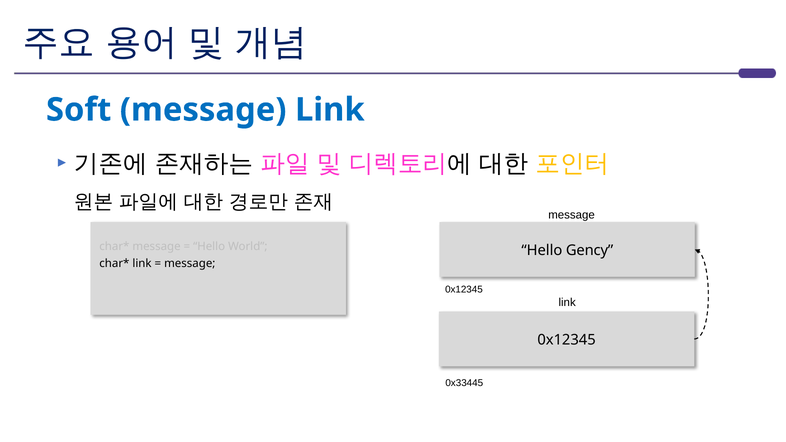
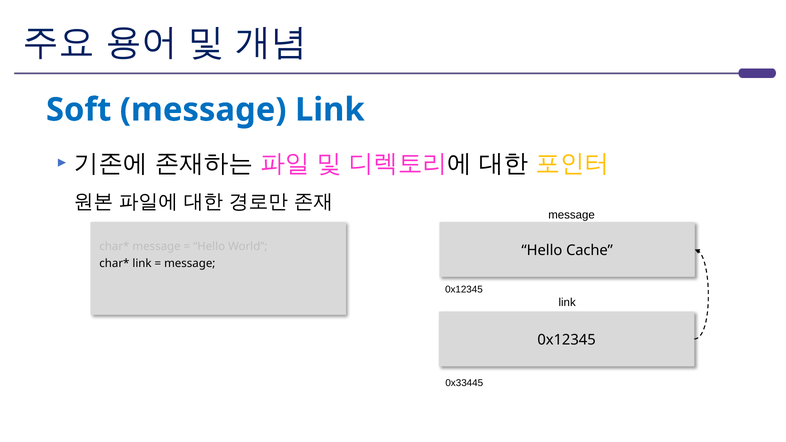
Gency: Gency -> Cache
